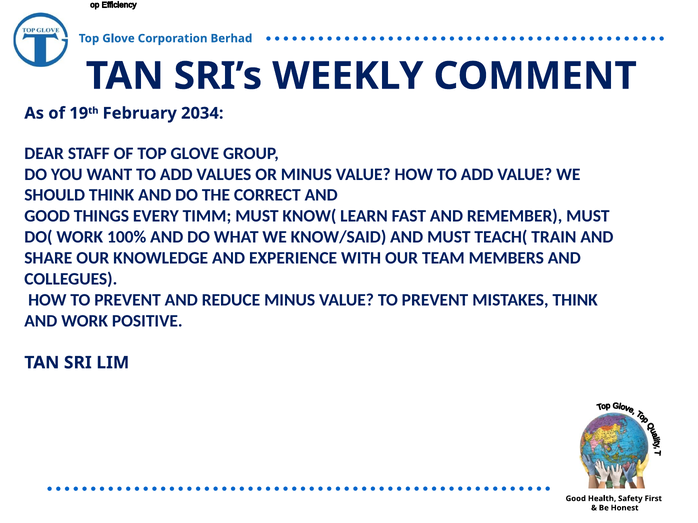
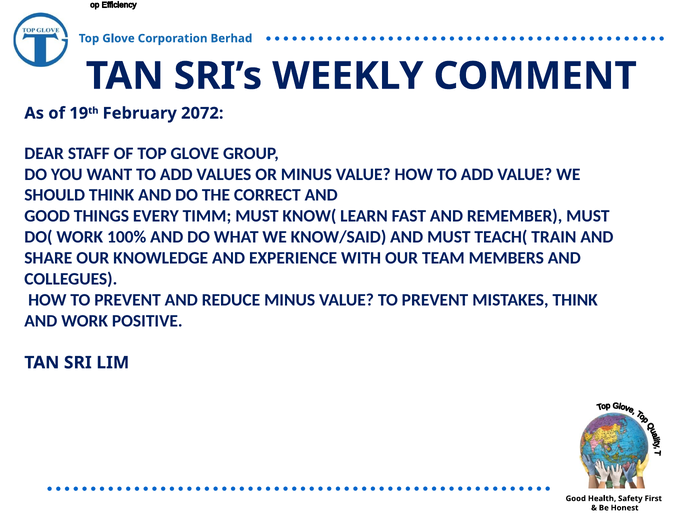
2034: 2034 -> 2072
